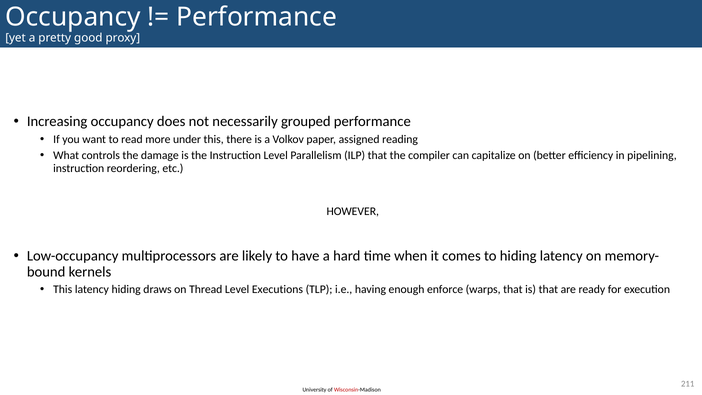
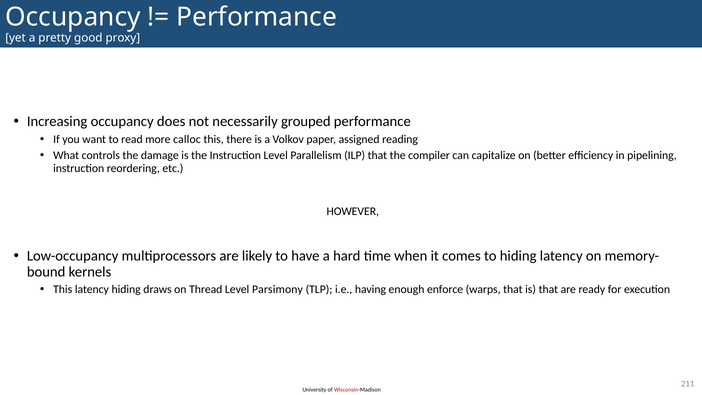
under: under -> calloc
Executions: Executions -> Parsimony
